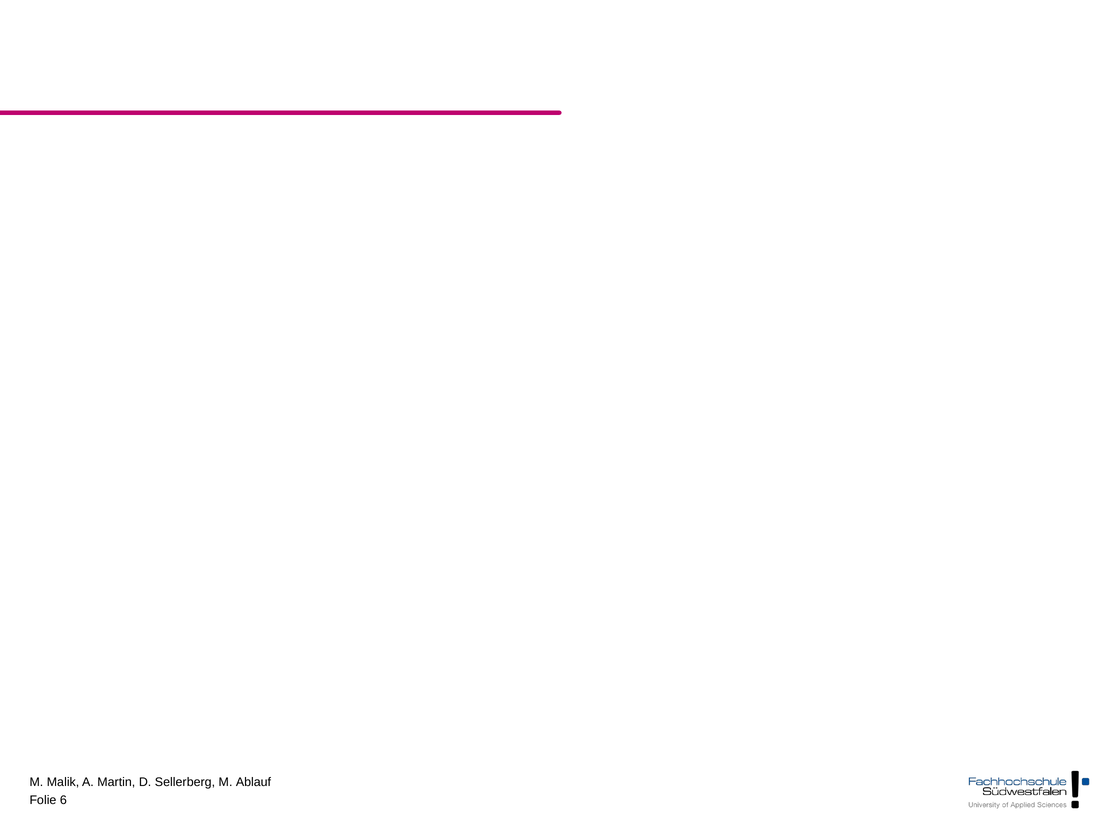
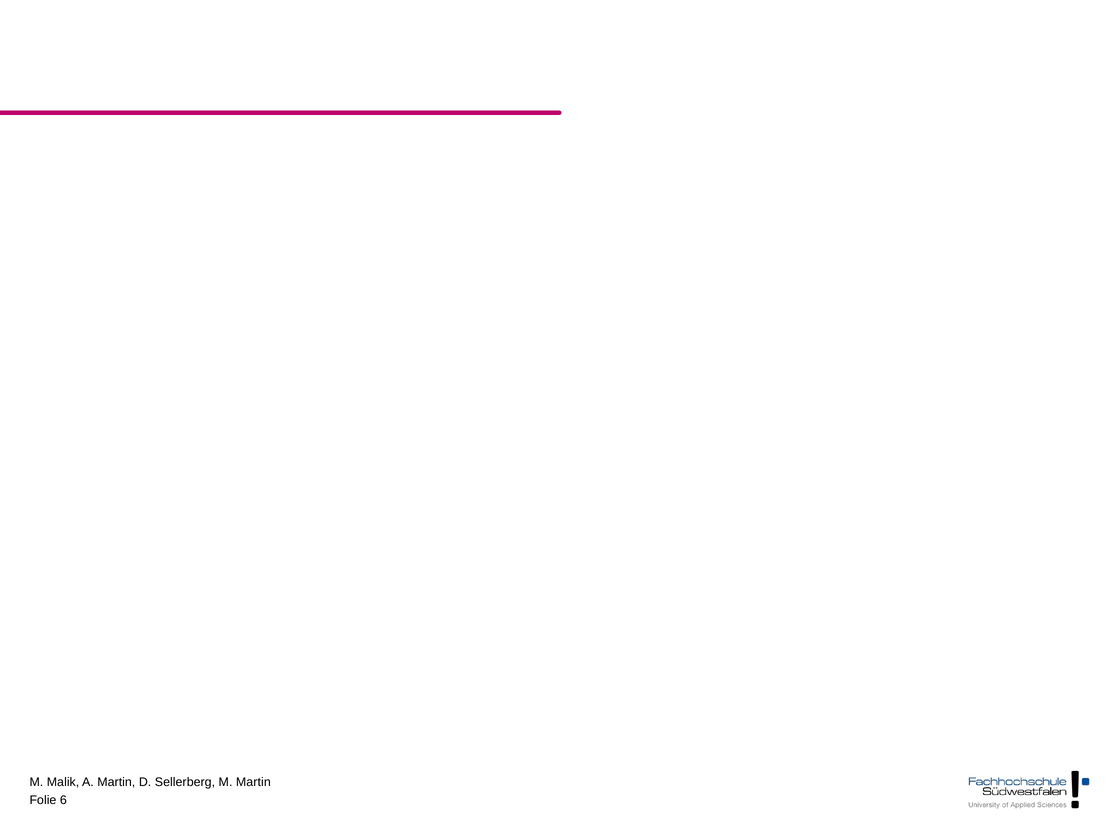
M Ablauf: Ablauf -> Martin
